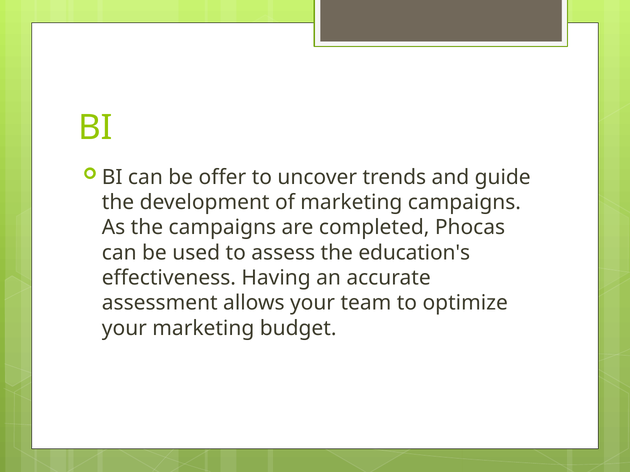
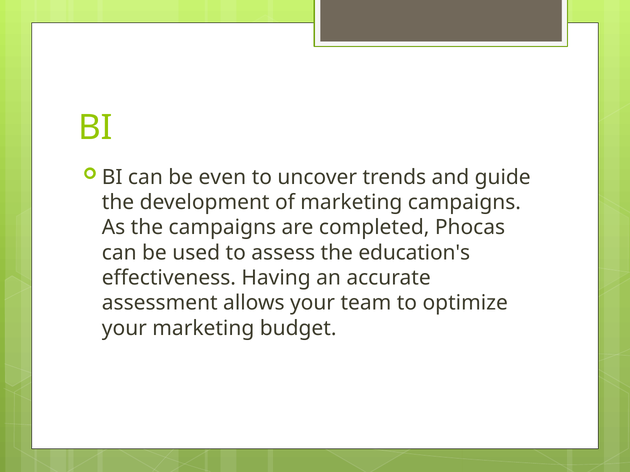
offer: offer -> even
